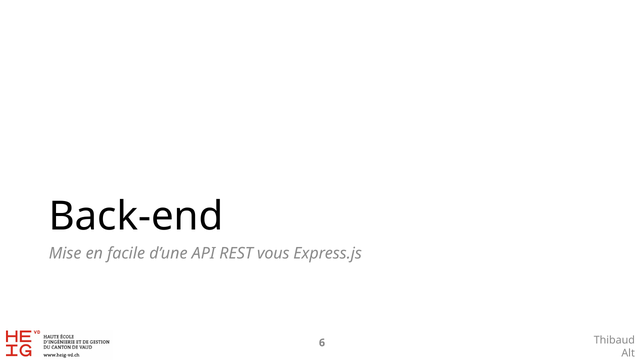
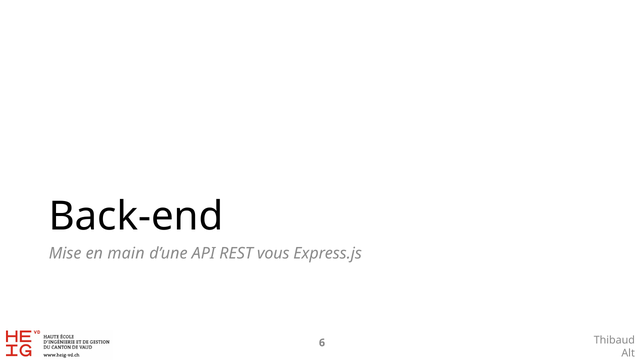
facile: facile -> main
